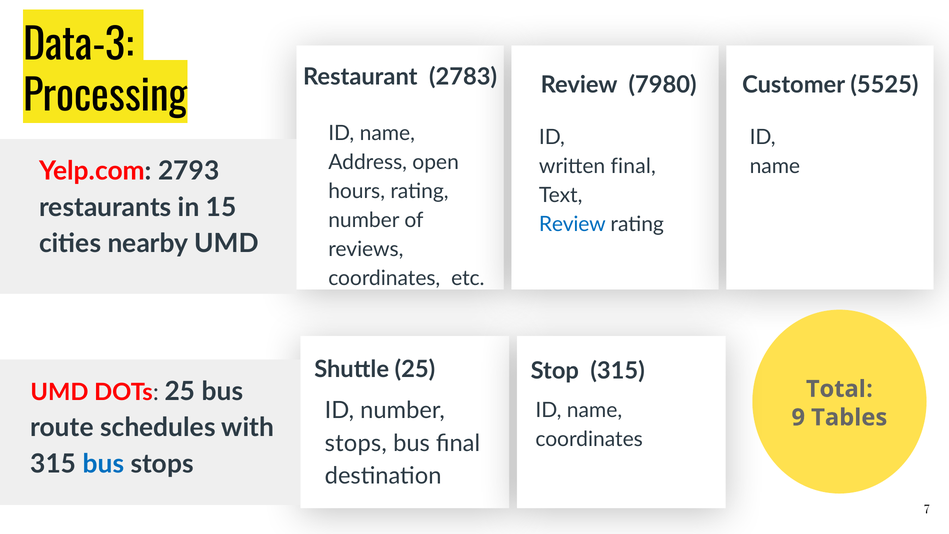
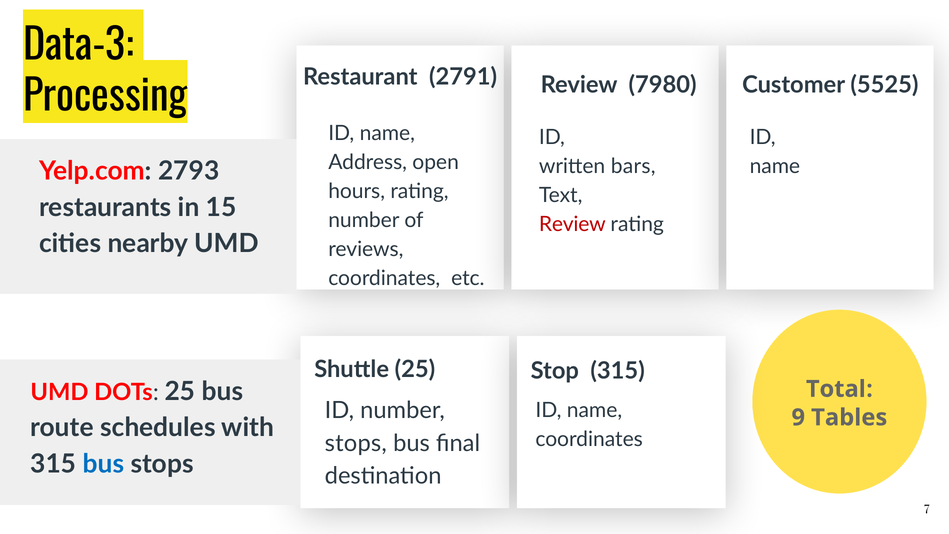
2783: 2783 -> 2791
written final: final -> bars
Review at (572, 224) colour: blue -> red
